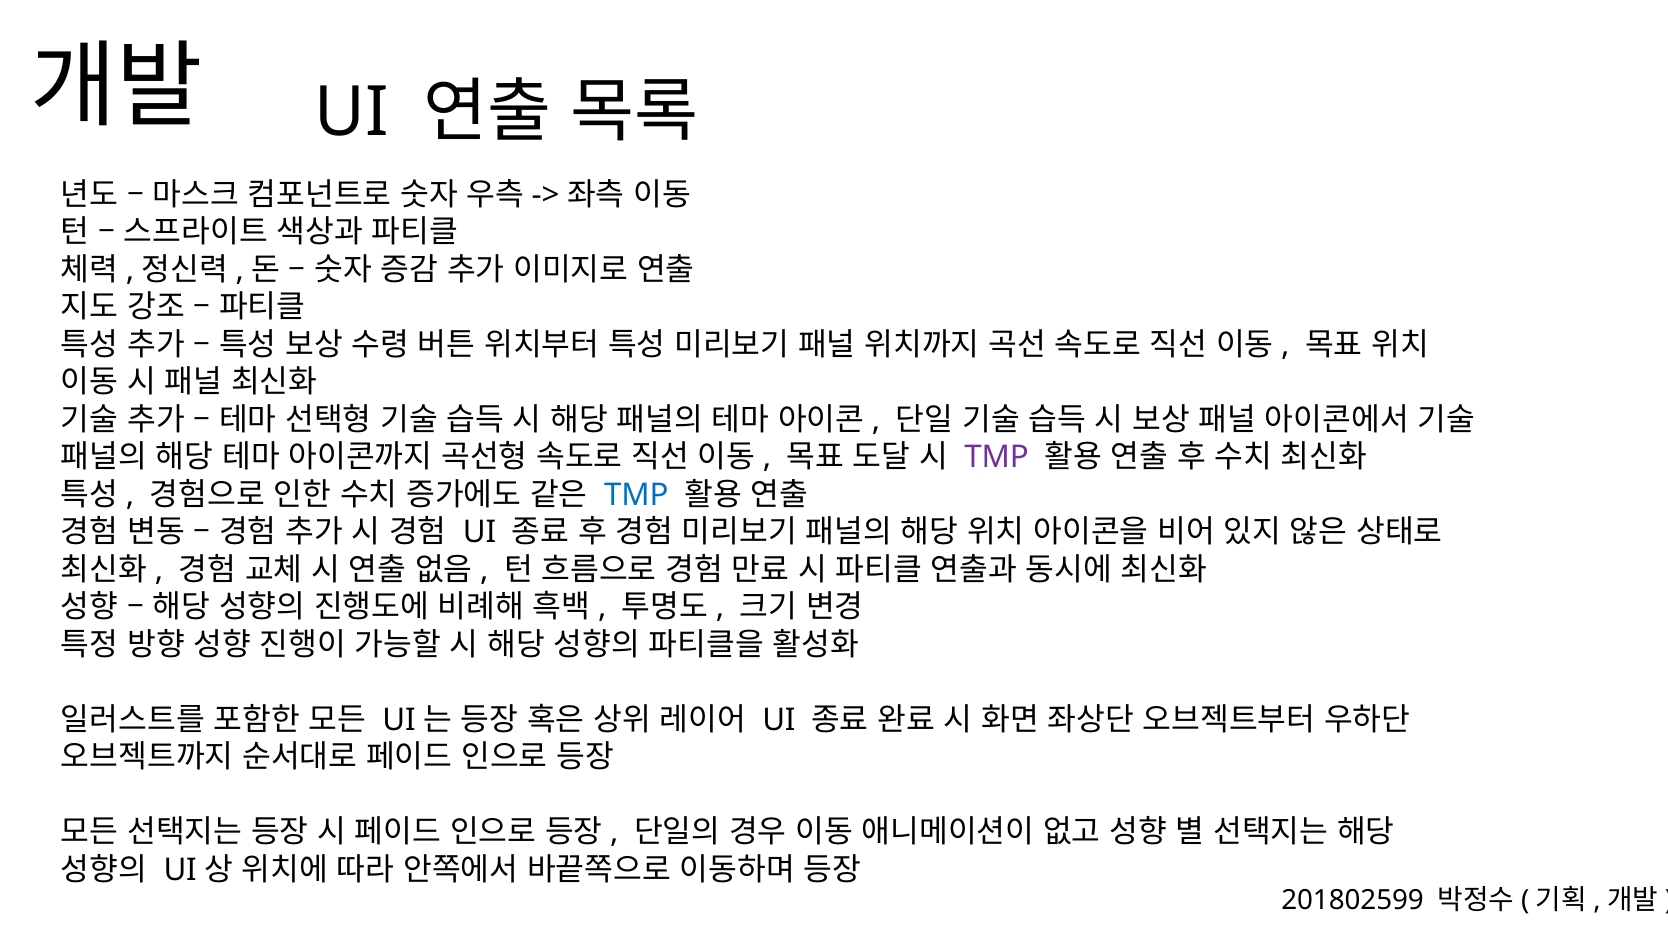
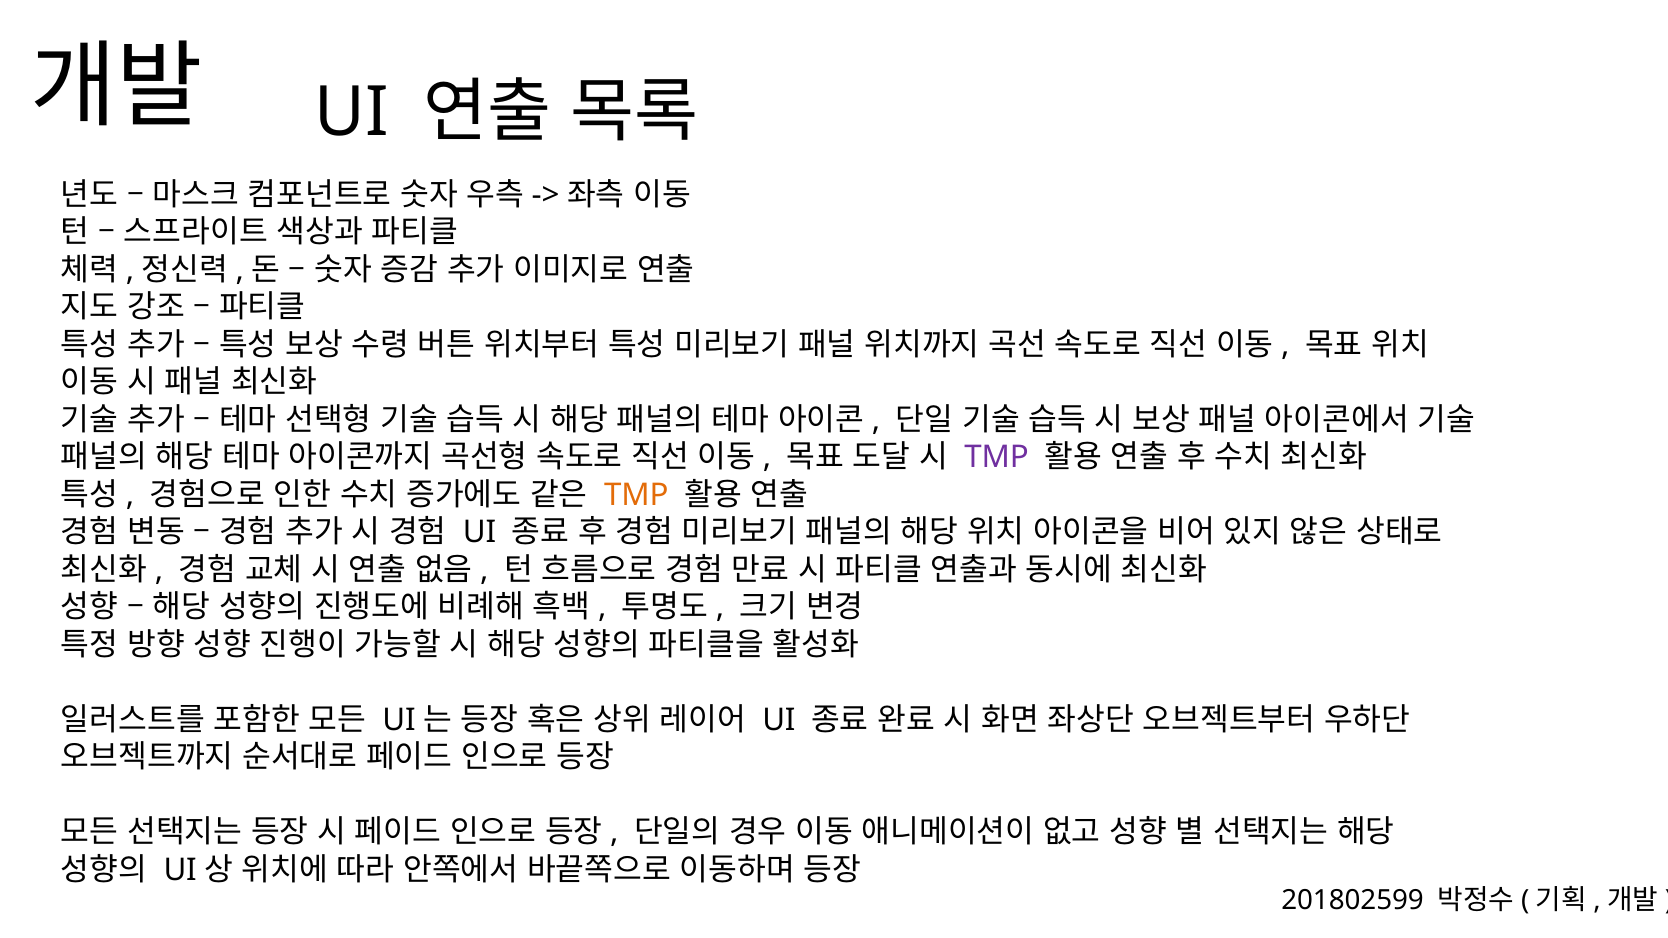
TMP at (636, 495) colour: blue -> orange
